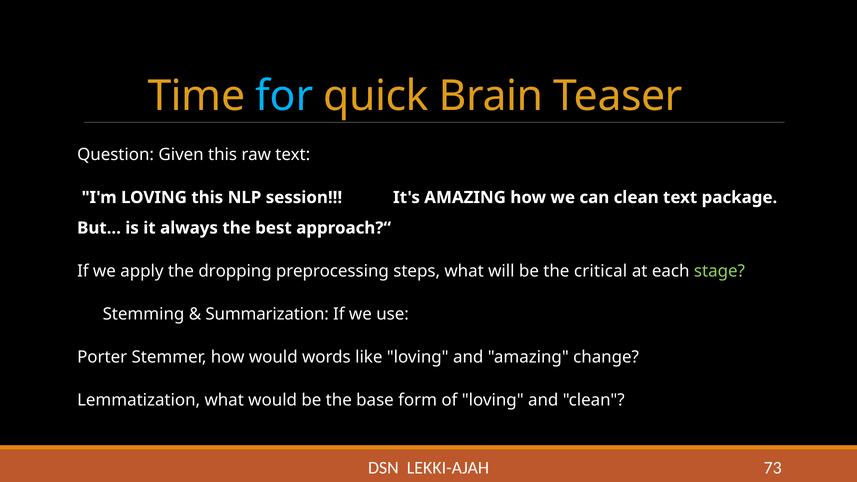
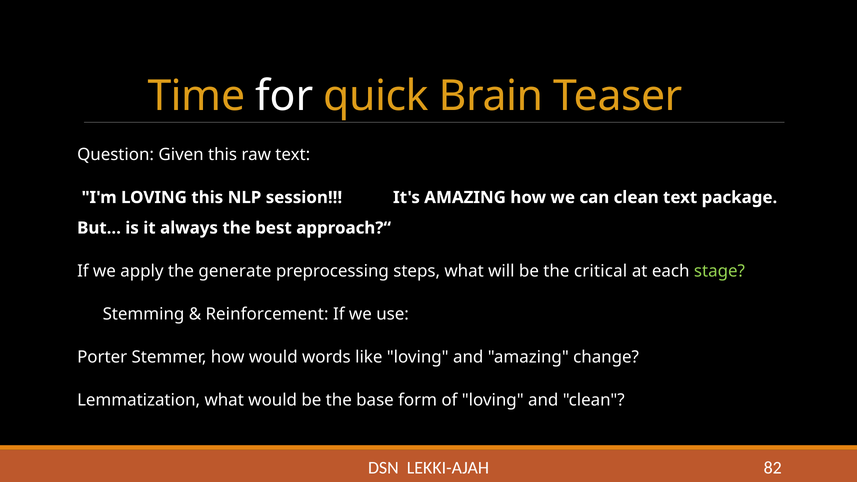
for colour: light blue -> white
dropping: dropping -> generate
Summarization: Summarization -> Reinforcement
73: 73 -> 82
